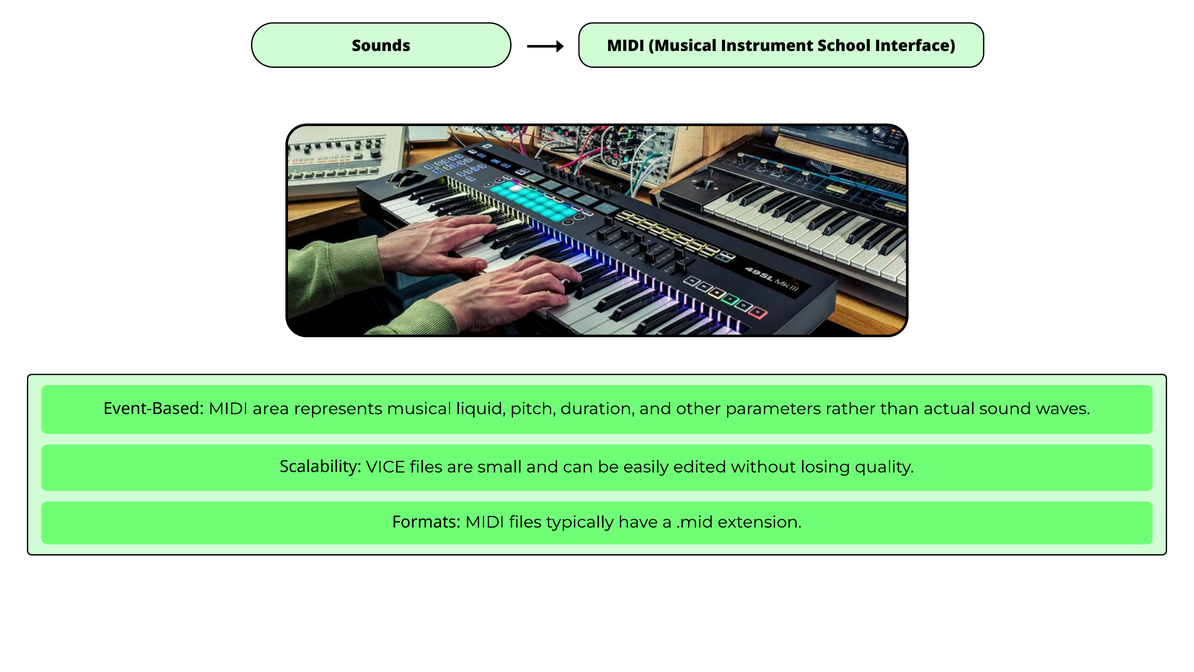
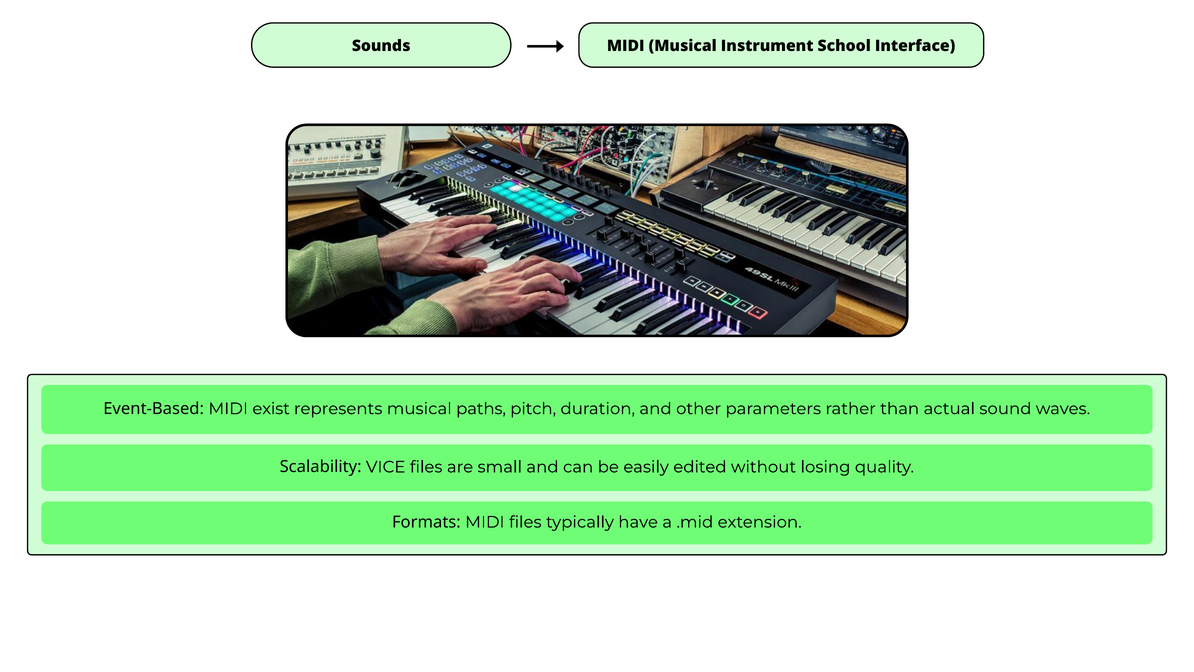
area: area -> exist
liquid: liquid -> paths
